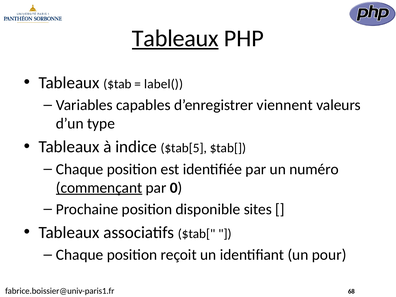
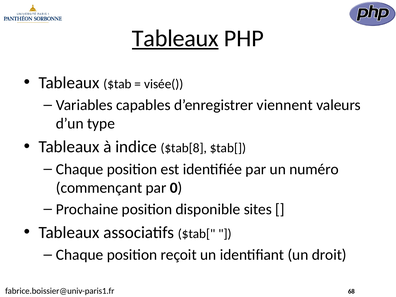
label(: label( -> visée(
$tab[5: $tab[5 -> $tab[8
commençant underline: present -> none
pour: pour -> droit
